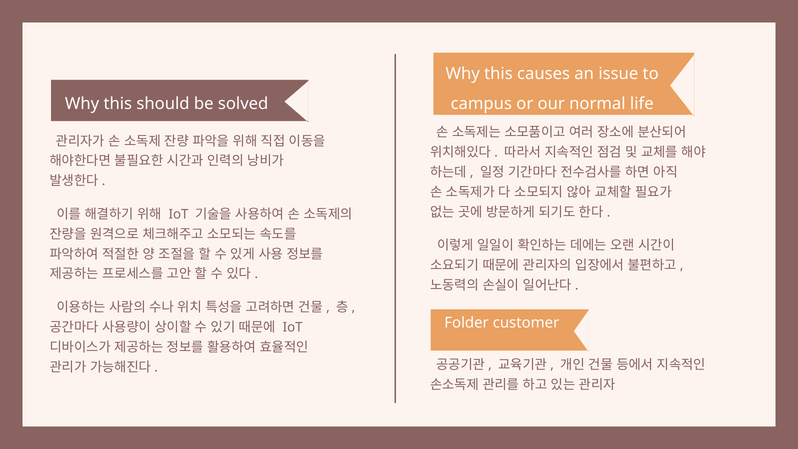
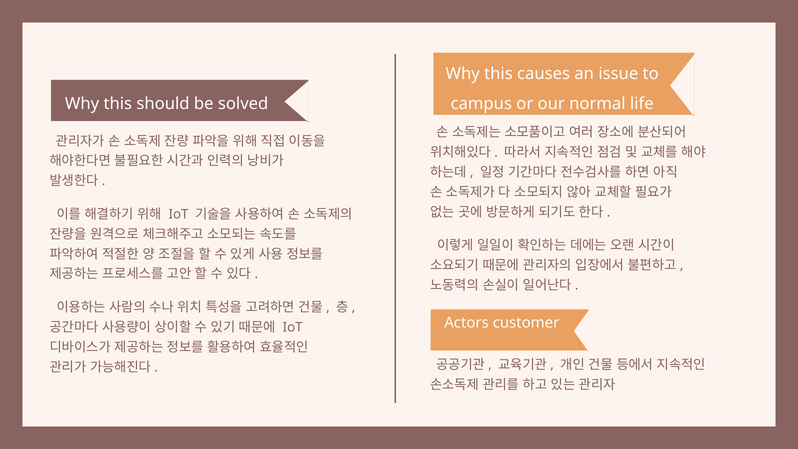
Folder: Folder -> Actors
